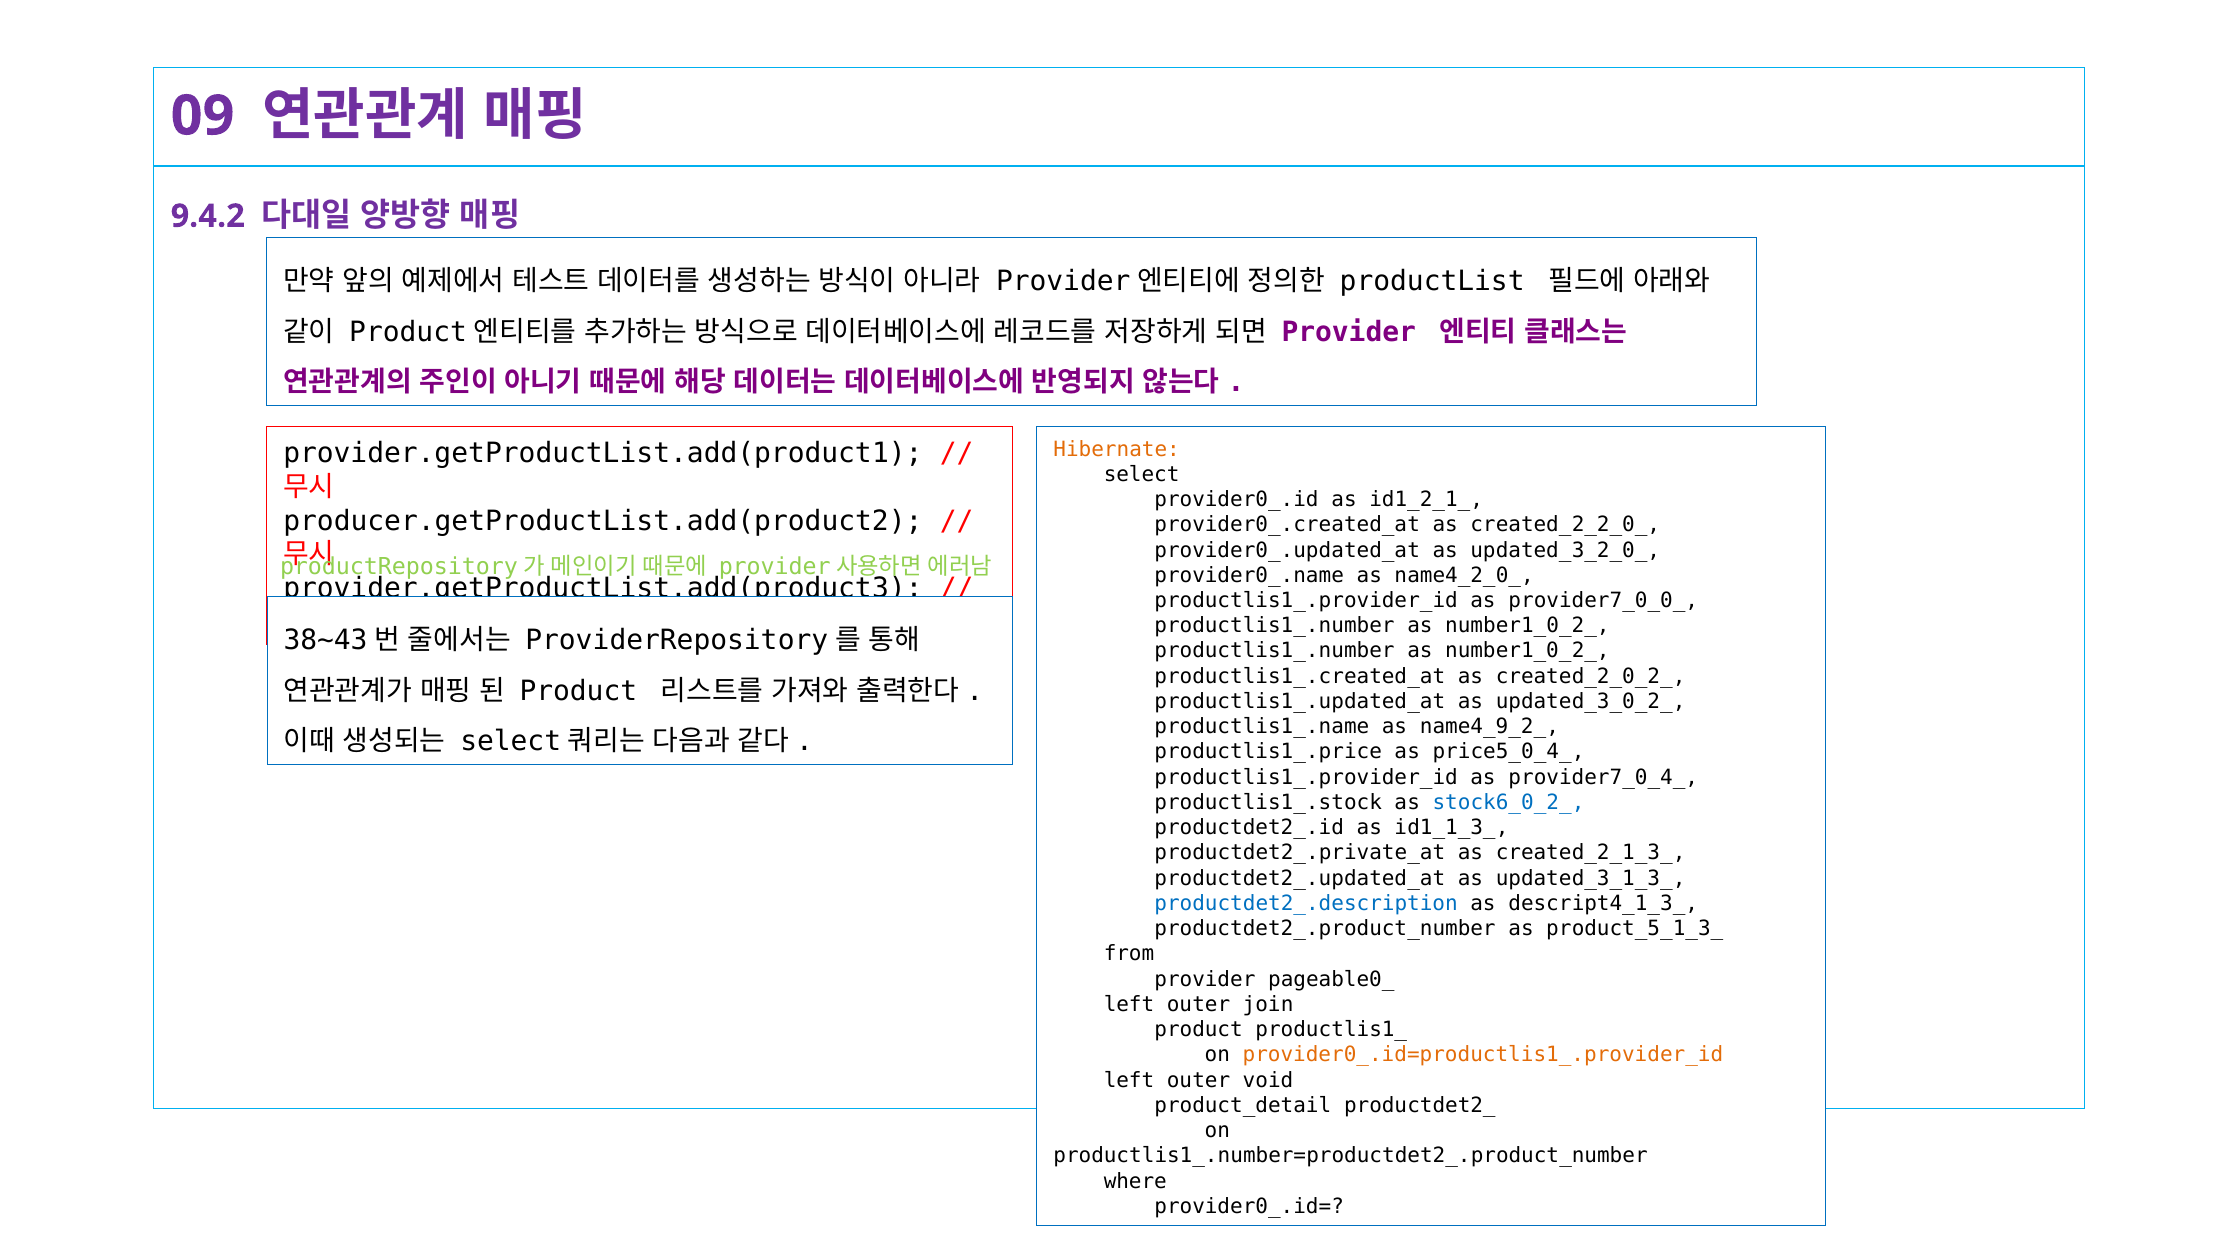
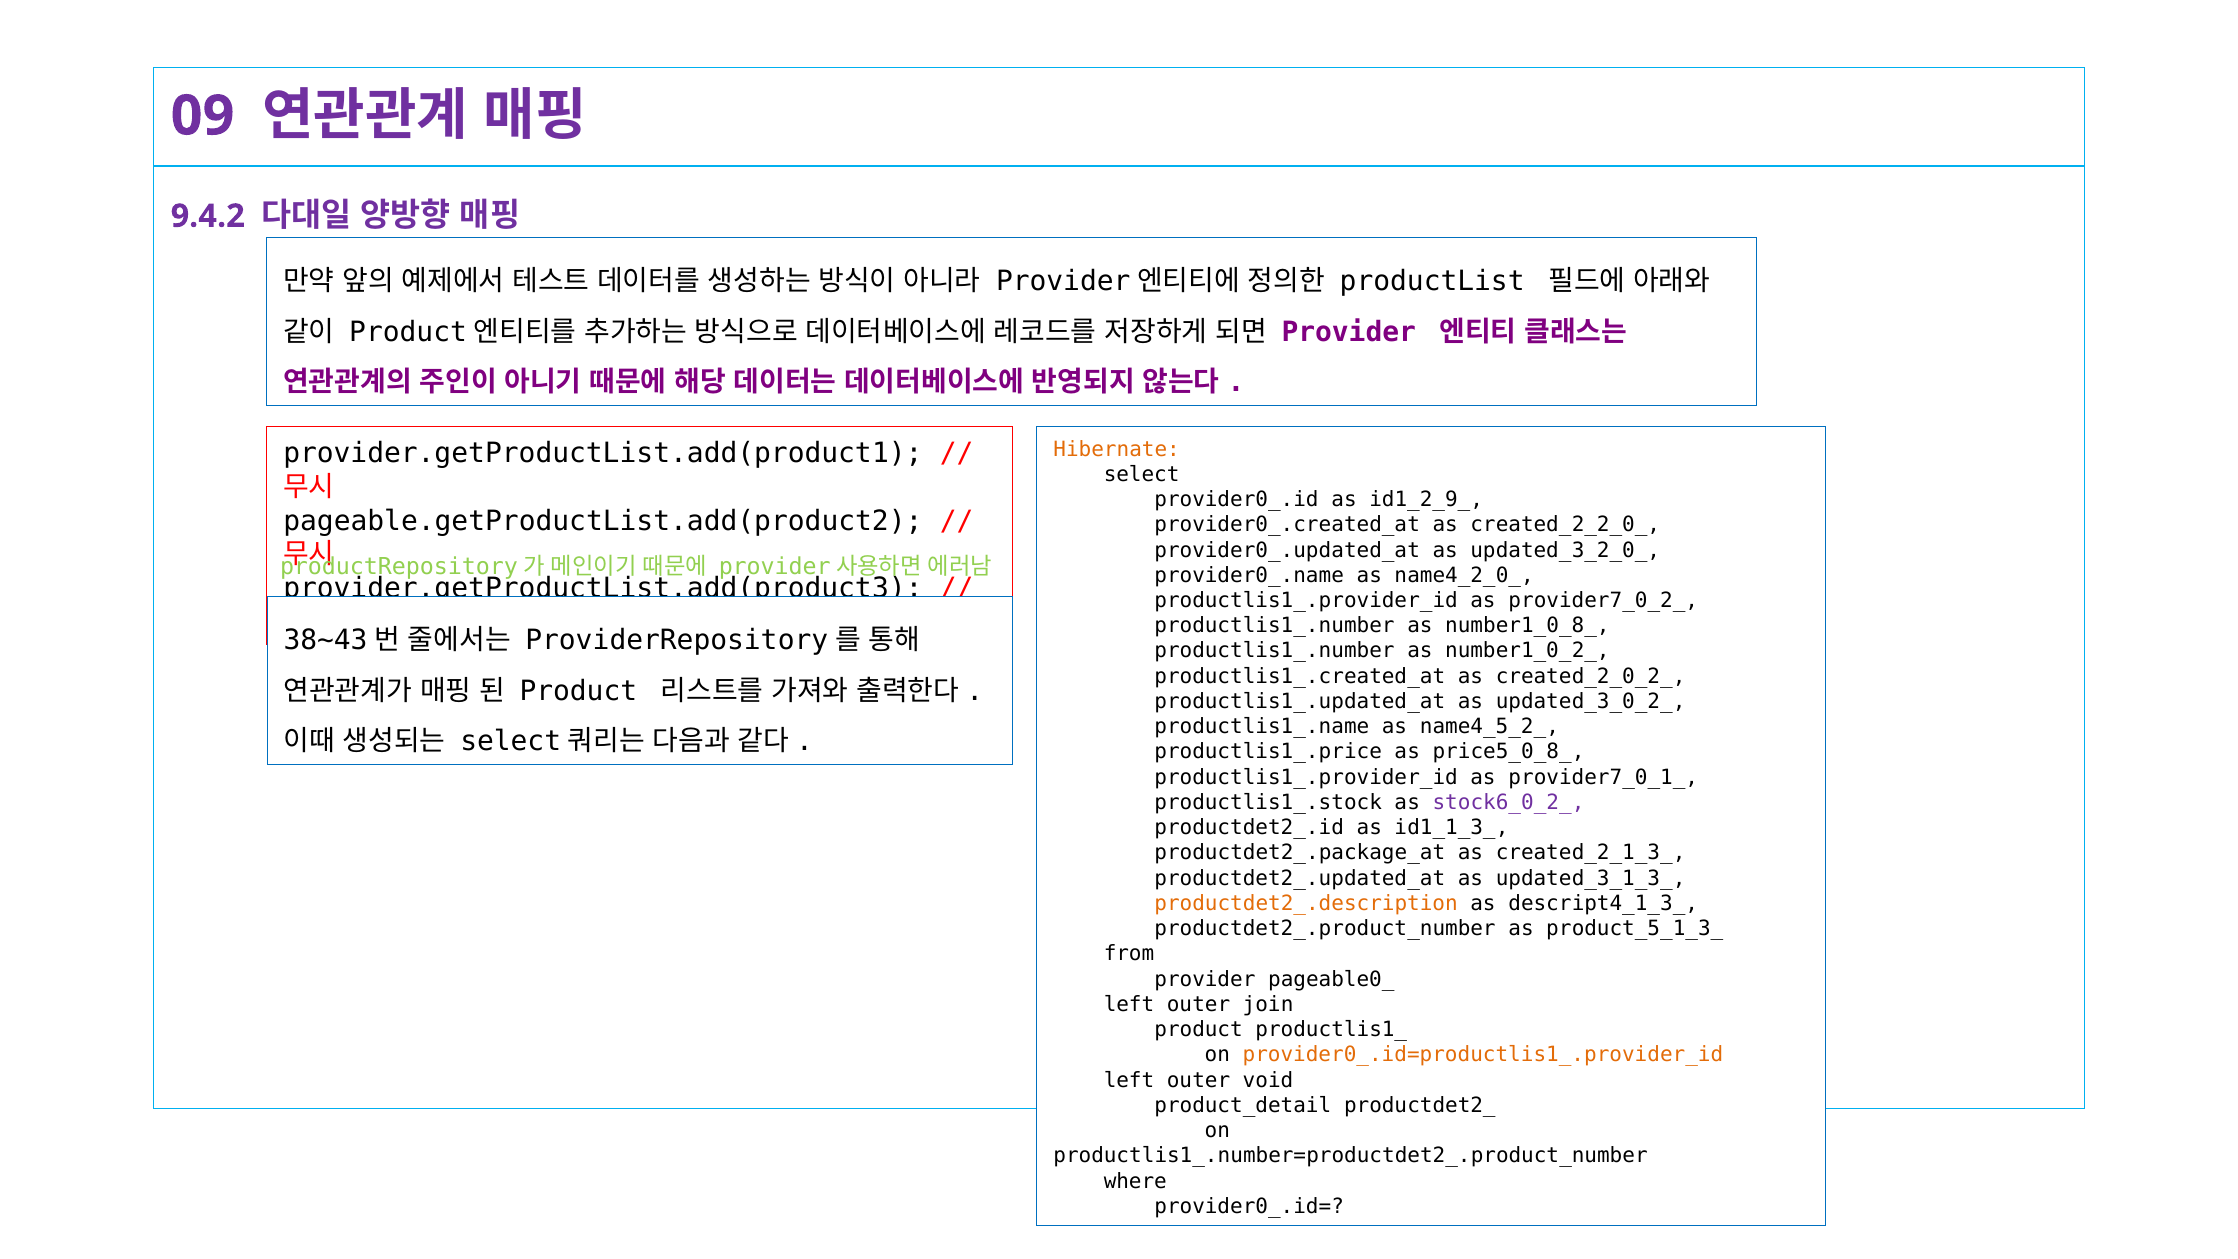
id1_2_1_: id1_2_1_ -> id1_2_9_
producer.getProductList.add(product2: producer.getProductList.add(product2 -> pageable.getProductList.add(product2
provider7_0_0_: provider7_0_0_ -> provider7_0_2_
number1_0_2_ at (1527, 626): number1_0_2_ -> number1_0_8_
name4_9_2_: name4_9_2_ -> name4_5_2_
price5_0_4_: price5_0_4_ -> price5_0_8_
provider7_0_4_: provider7_0_4_ -> provider7_0_1_
stock6_0_2_ colour: blue -> purple
productdet2_.private_at: productdet2_.private_at -> productdet2_.package_at
productdet2_.description colour: blue -> orange
